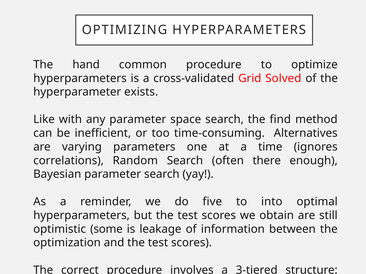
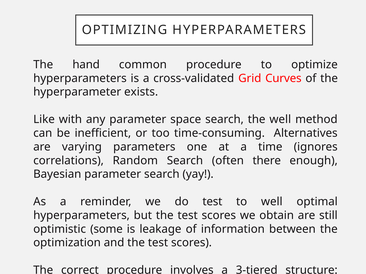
Solved: Solved -> Curves
the find: find -> well
do five: five -> test
to into: into -> well
